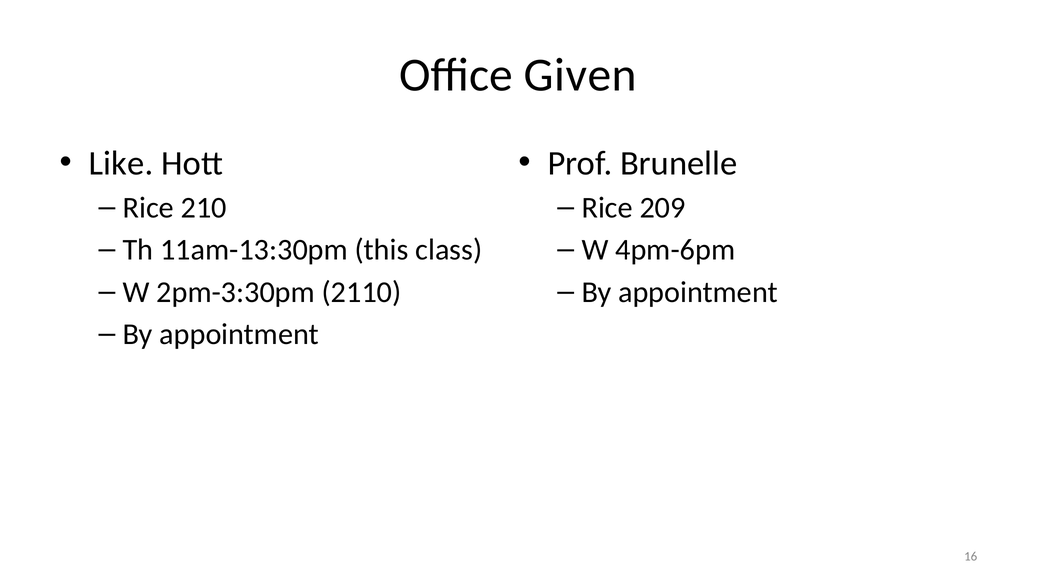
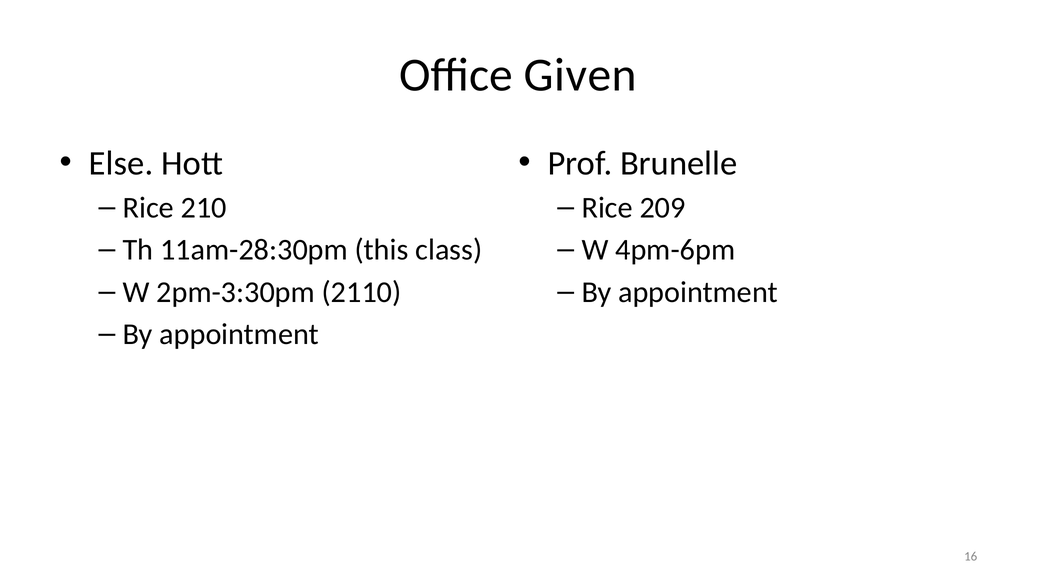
Like: Like -> Else
11am-13:30pm: 11am-13:30pm -> 11am-28:30pm
